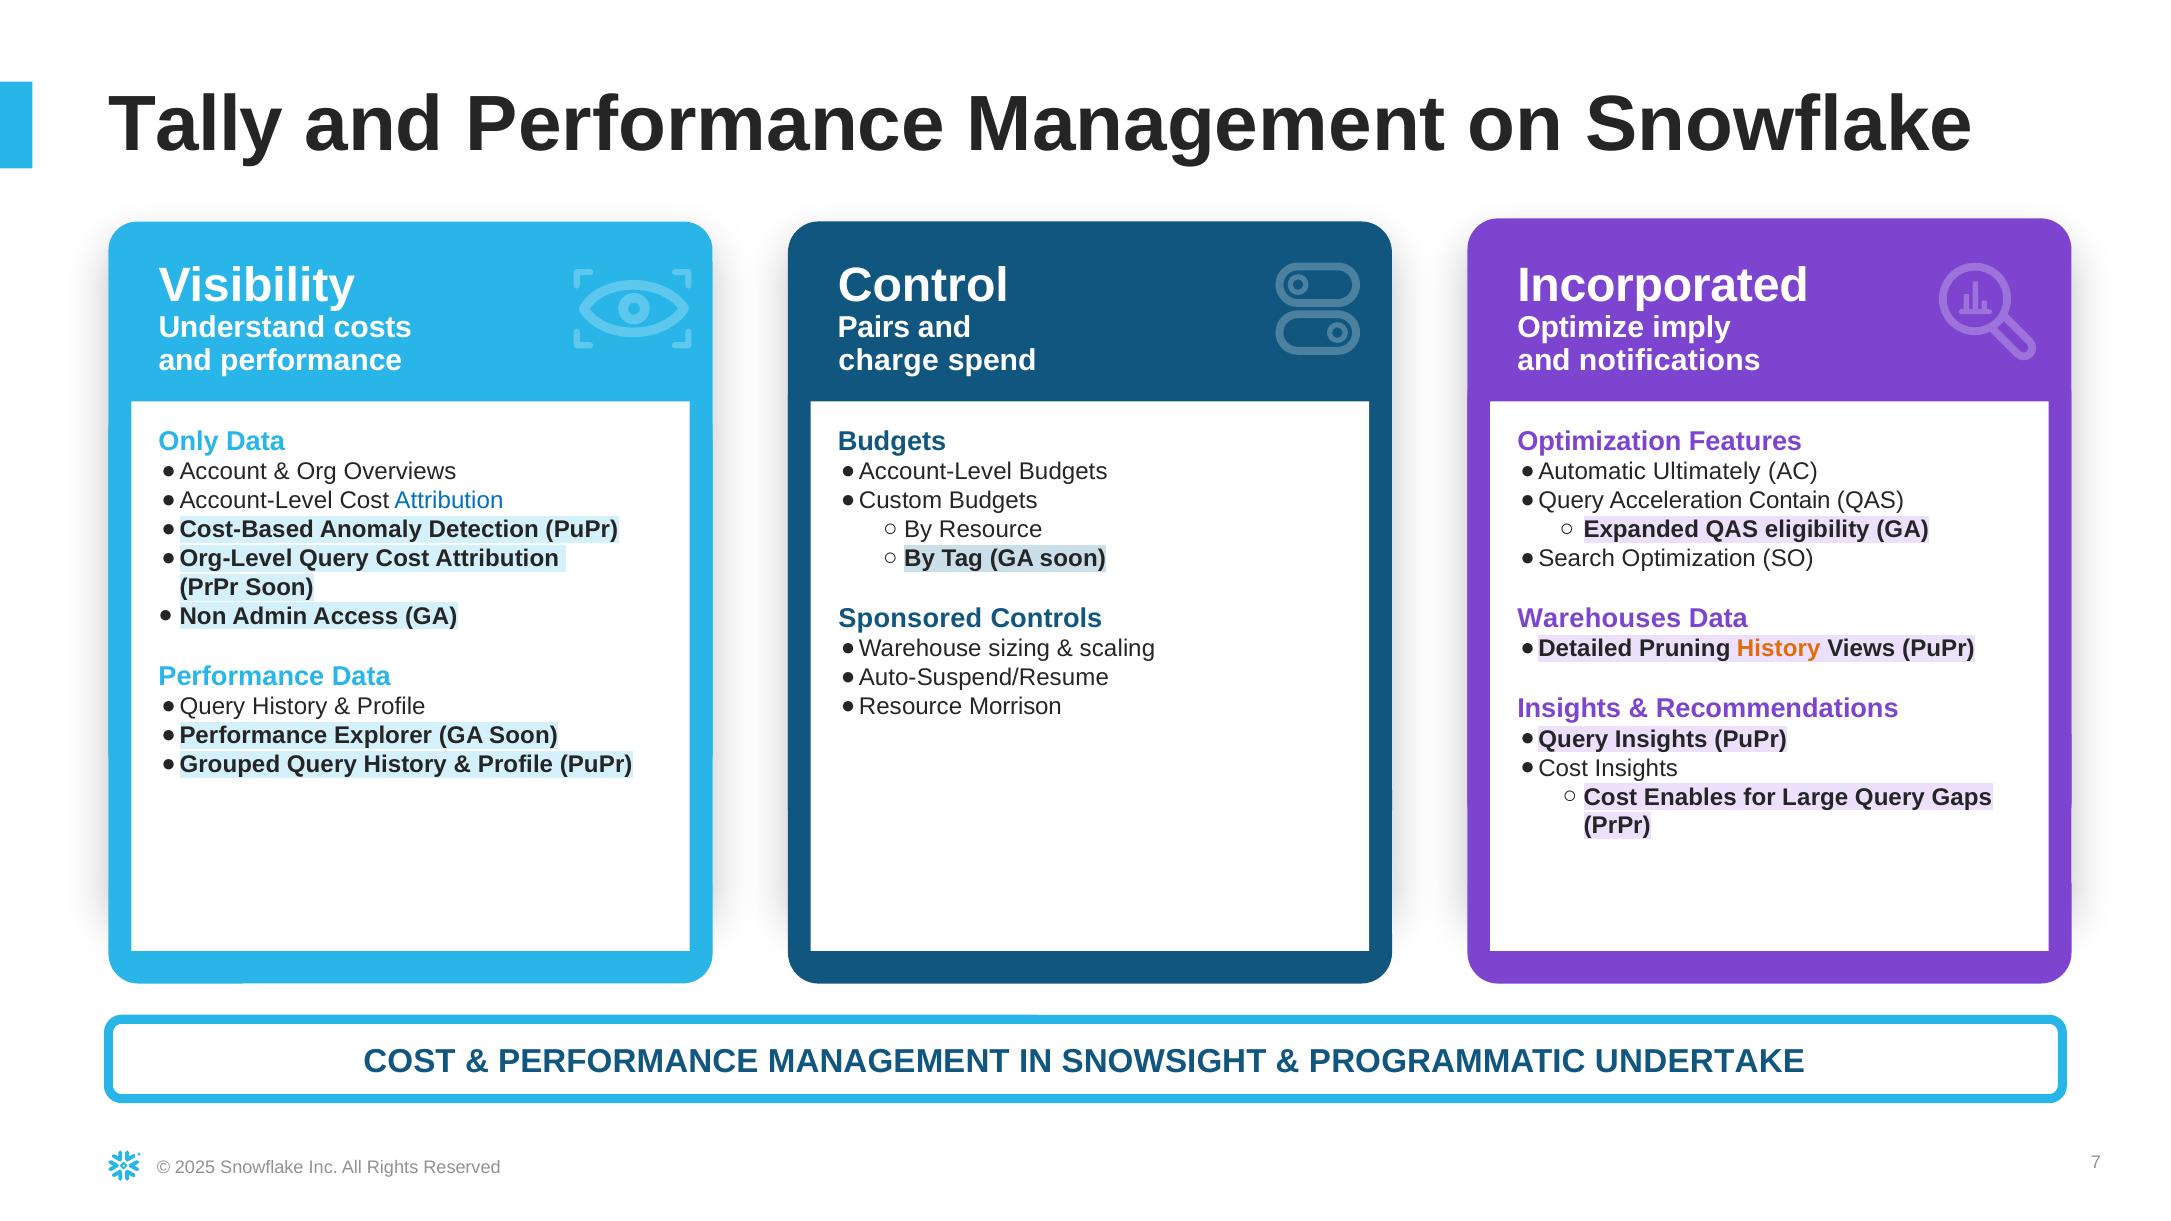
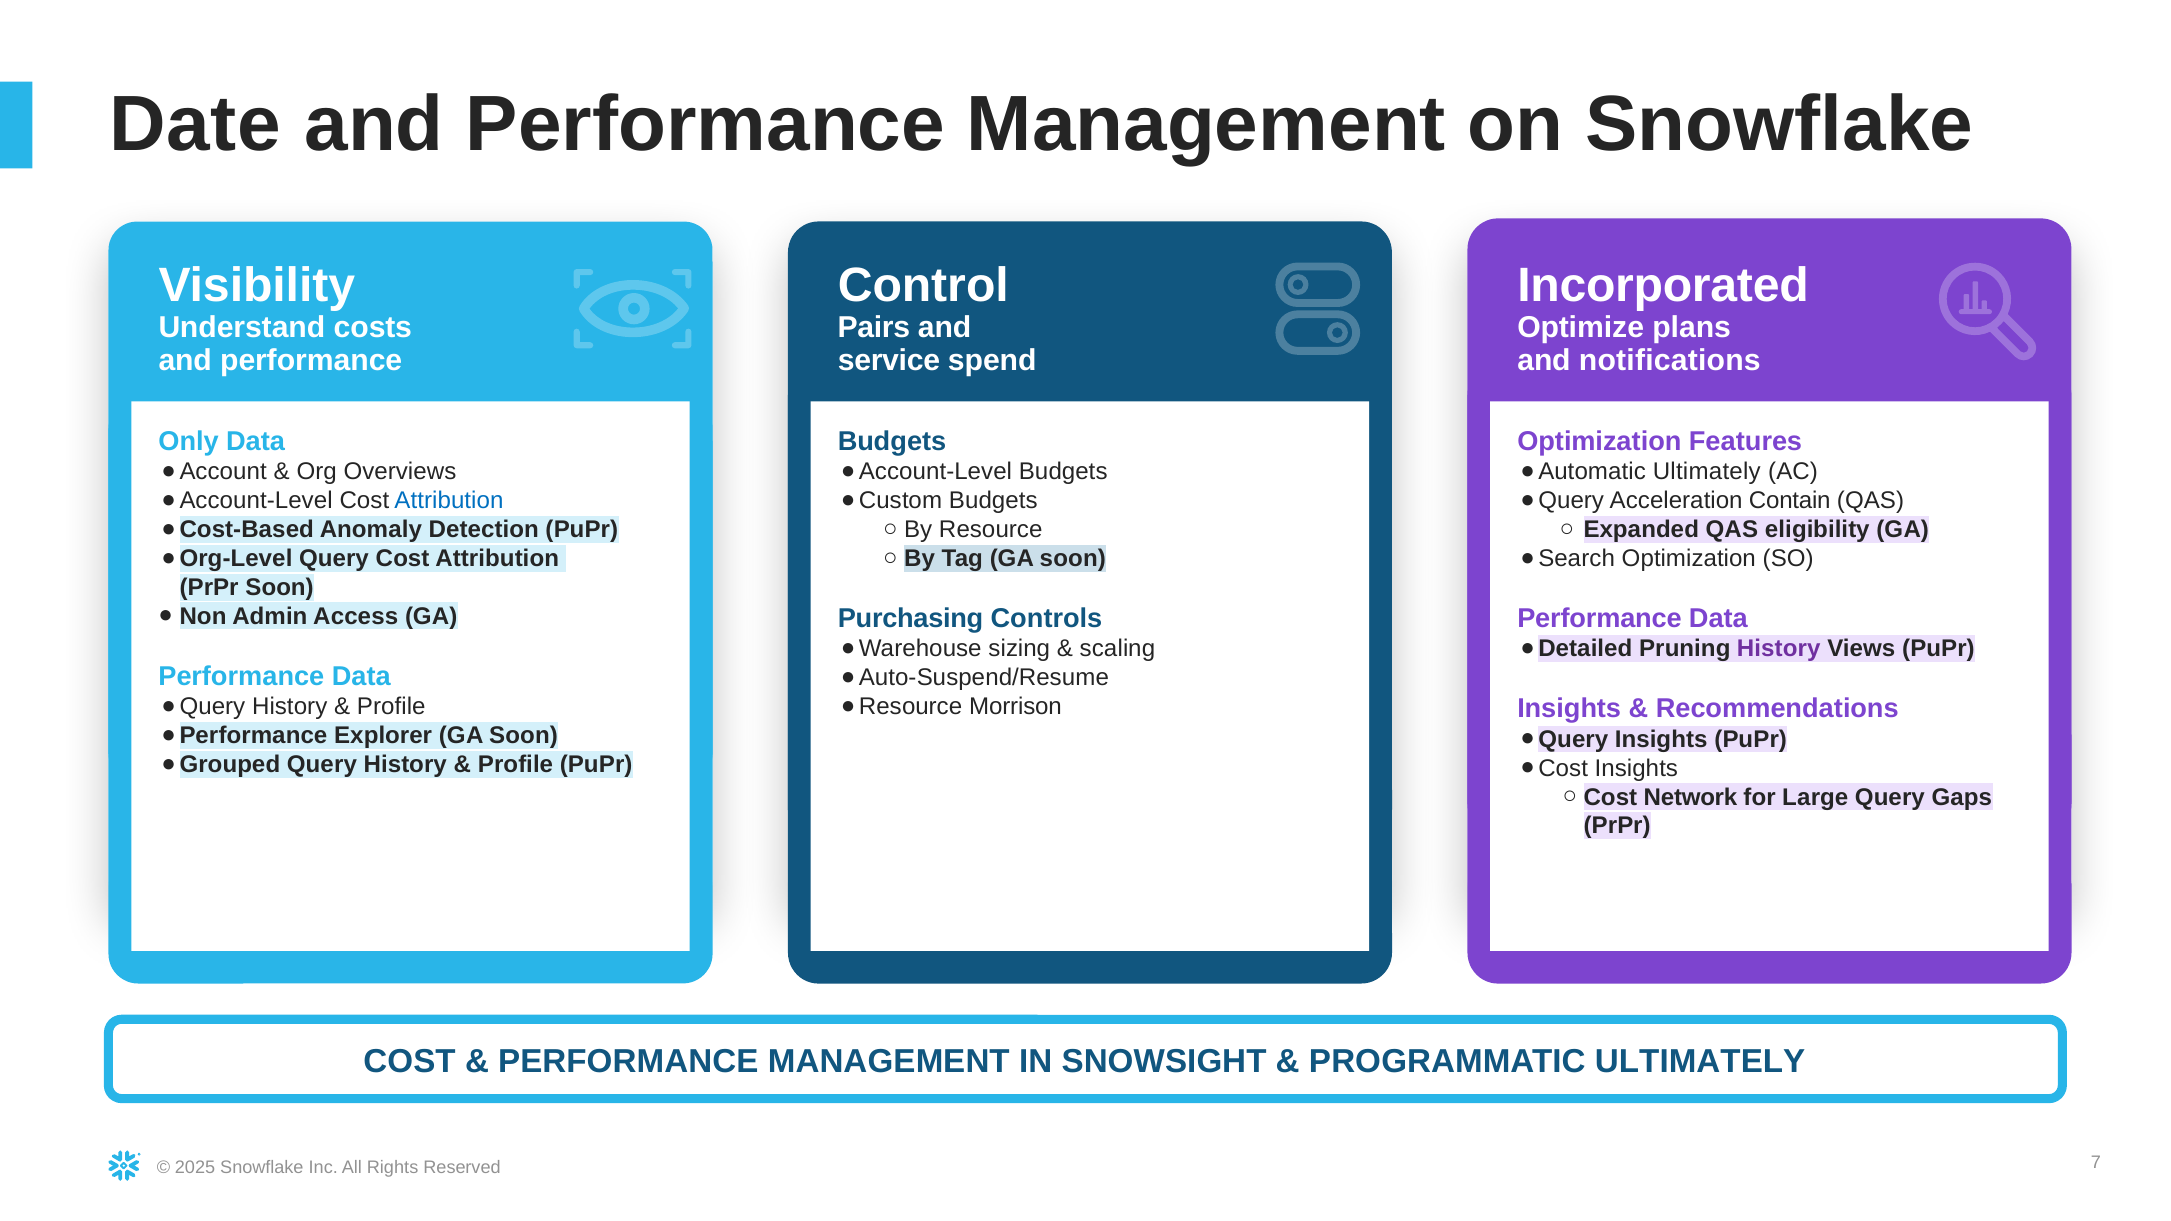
Tally: Tally -> Date
imply: imply -> plans
charge: charge -> service
Sponsored: Sponsored -> Purchasing
Warehouses at (1599, 618): Warehouses -> Performance
History at (1779, 649) colour: orange -> purple
Enables: Enables -> Network
PROGRAMMATIC UNDERTAKE: UNDERTAKE -> ULTIMATELY
